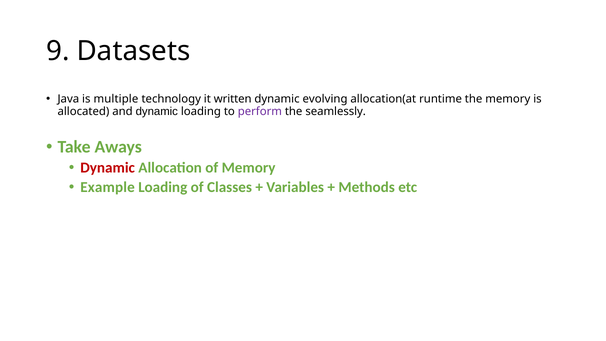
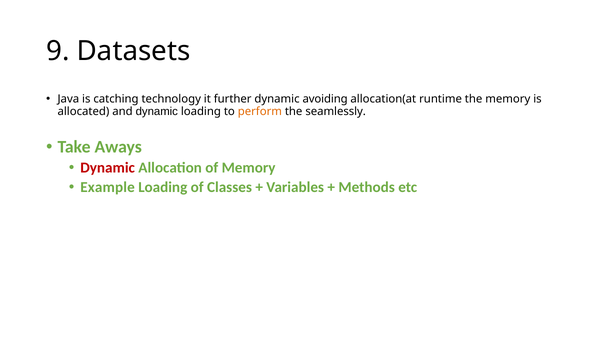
multiple: multiple -> catching
written: written -> further
evolving: evolving -> avoiding
perform colour: purple -> orange
